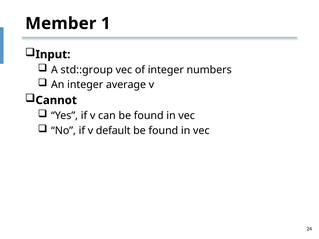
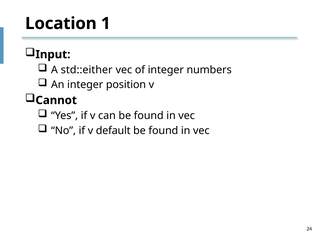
Member: Member -> Location
std::group: std::group -> std::either
average: average -> position
